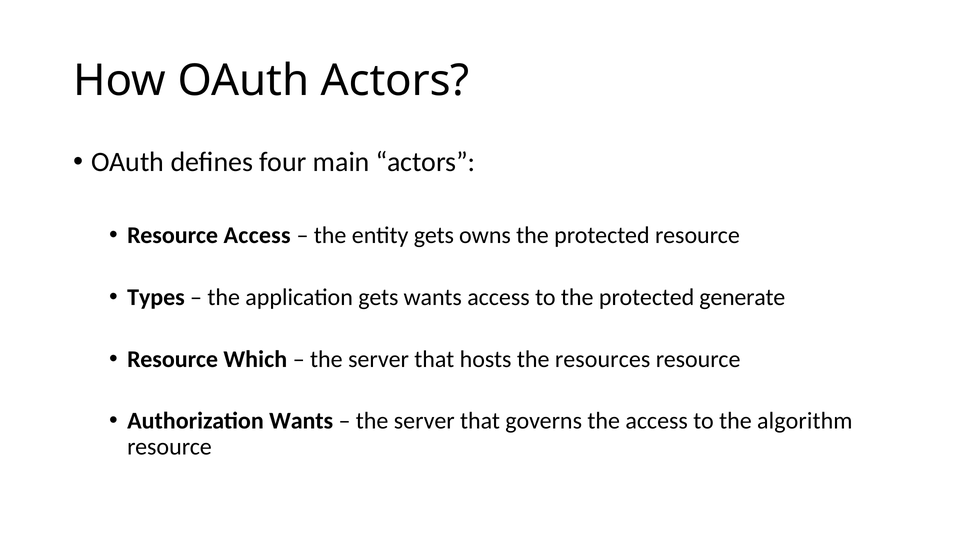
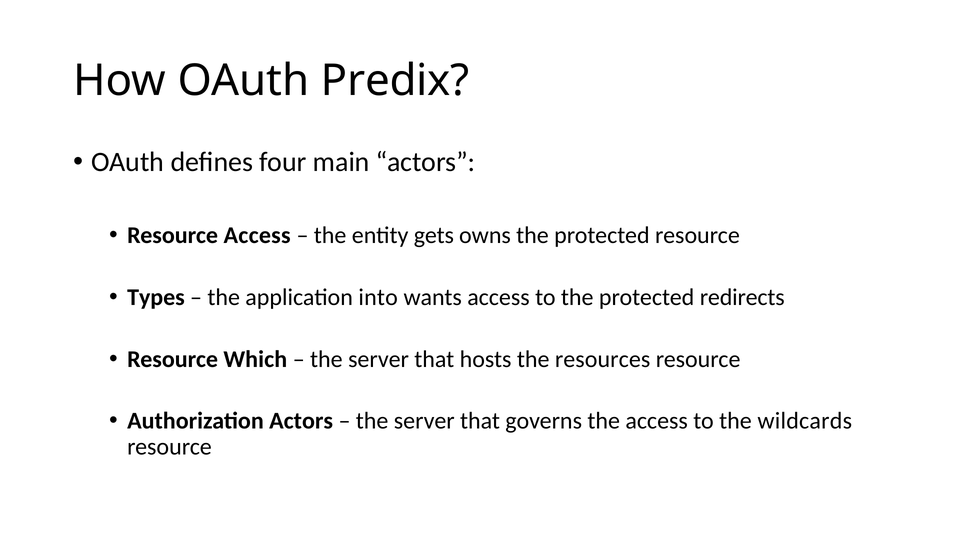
OAuth Actors: Actors -> Predix
application gets: gets -> into
generate: generate -> redirects
Authorization Wants: Wants -> Actors
algorithm: algorithm -> wildcards
